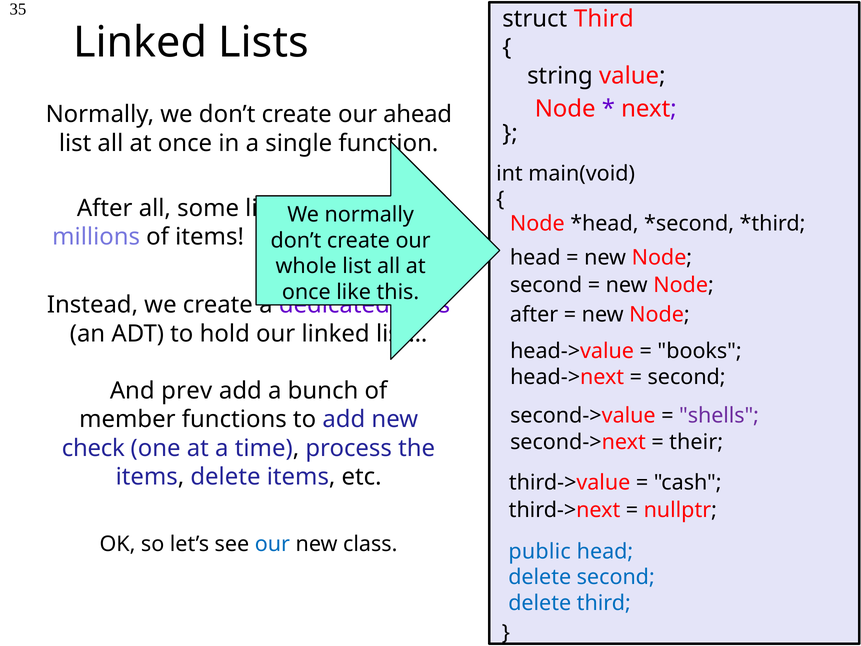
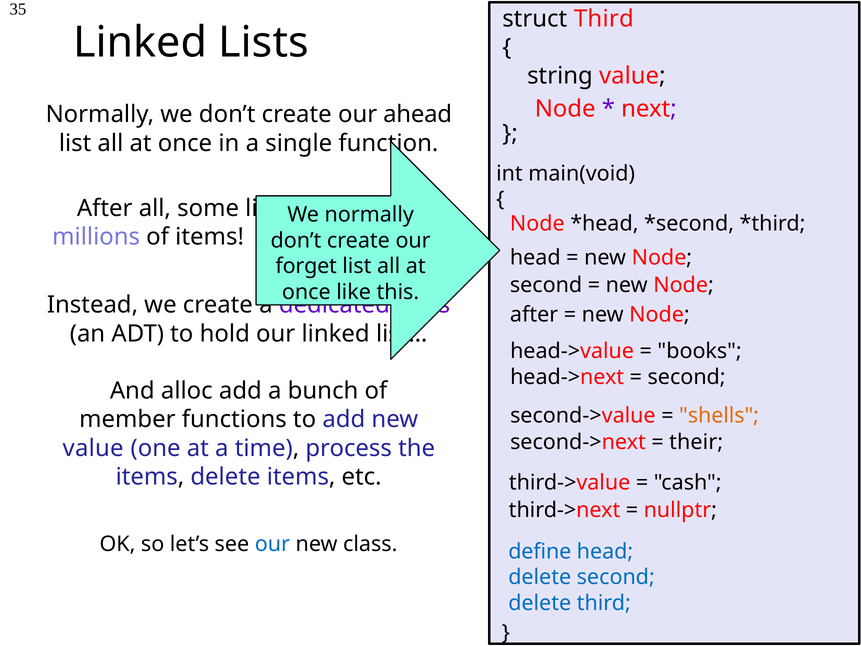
whole: whole -> forget
prev: prev -> alloc
shells colour: purple -> orange
check at (93, 448): check -> value
public: public -> define
